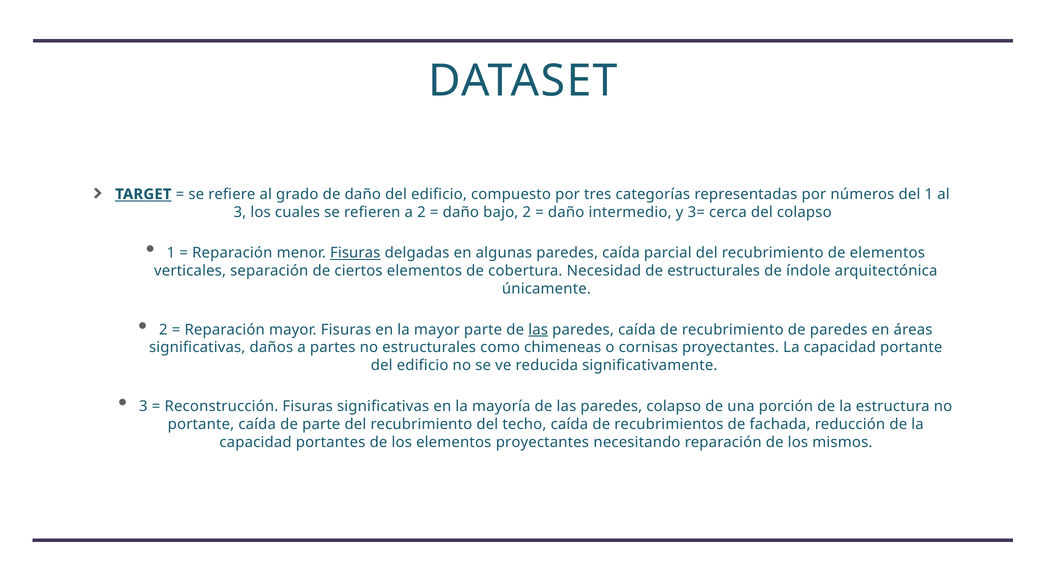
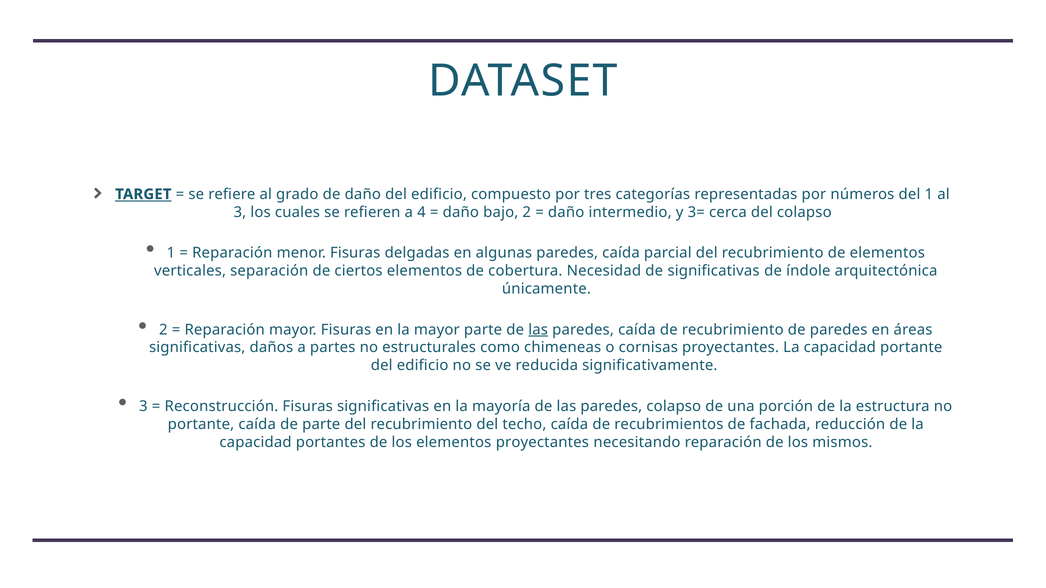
a 2: 2 -> 4
Fisuras at (355, 253) underline: present -> none
de estructurales: estructurales -> significativas
